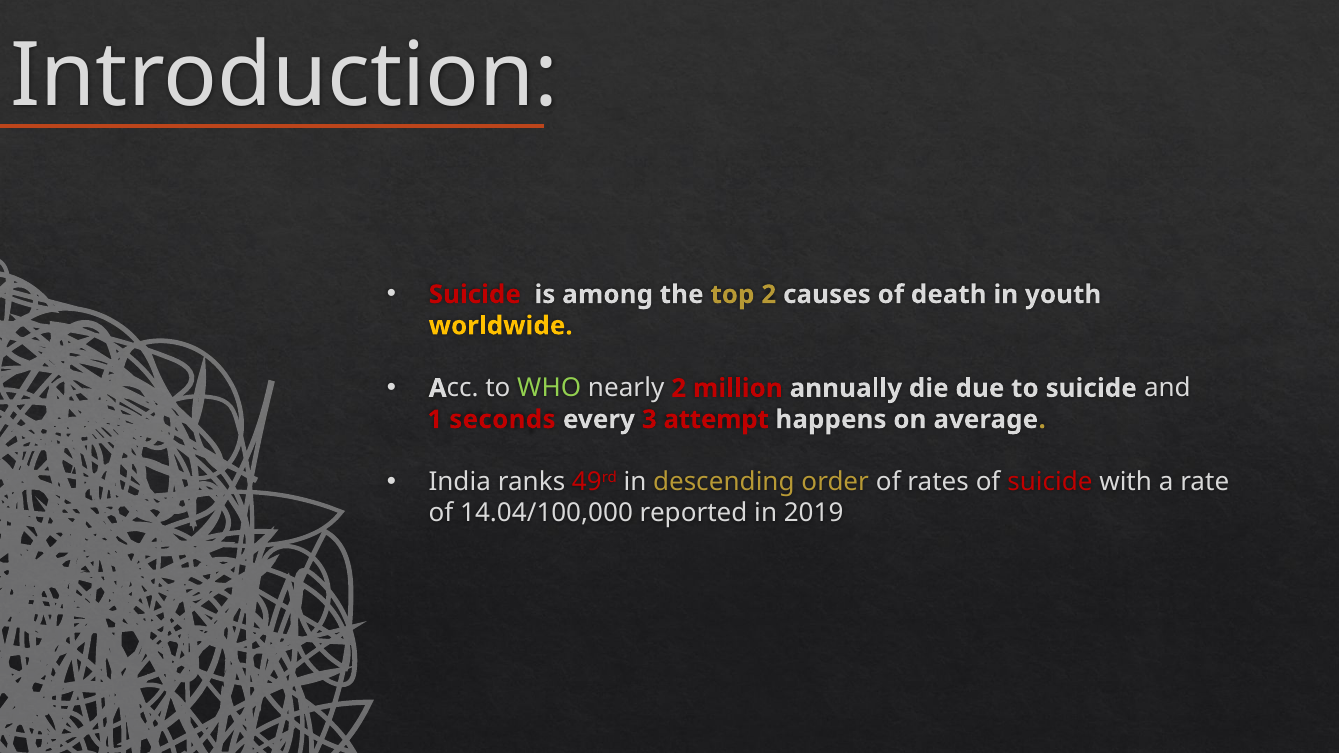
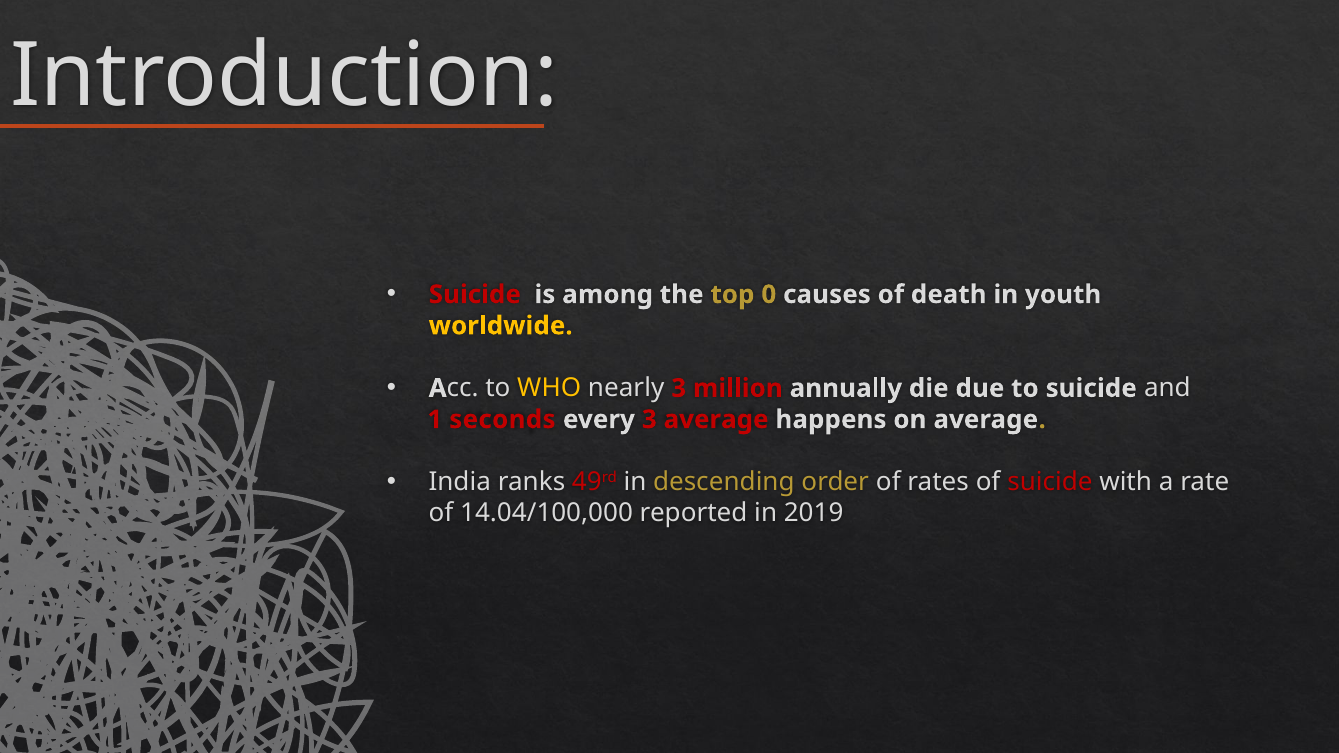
top 2: 2 -> 0
WHO colour: light green -> yellow
nearly 2: 2 -> 3
3 attempt: attempt -> average
